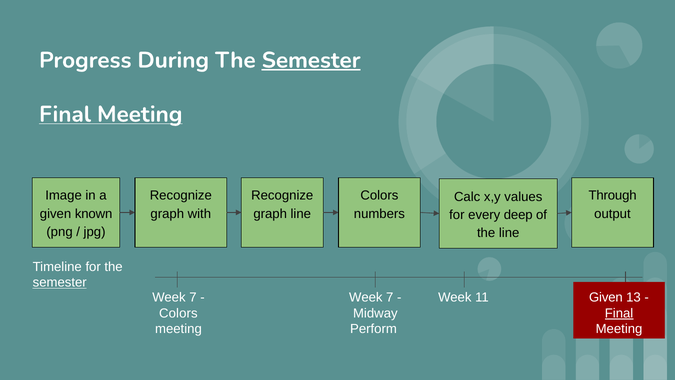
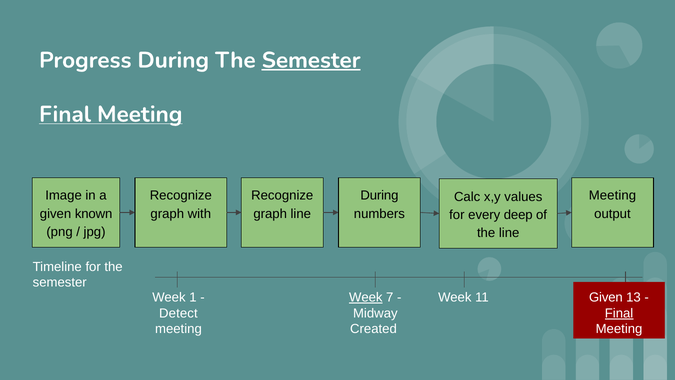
Colors at (379, 196): Colors -> During
Through at (613, 196): Through -> Meeting
semester at (60, 282) underline: present -> none
7 at (193, 297): 7 -> 1
Week at (366, 297) underline: none -> present
Colors at (178, 313): Colors -> Detect
Perform: Perform -> Created
